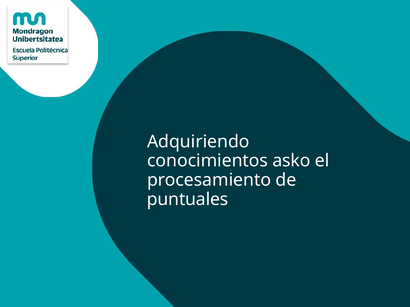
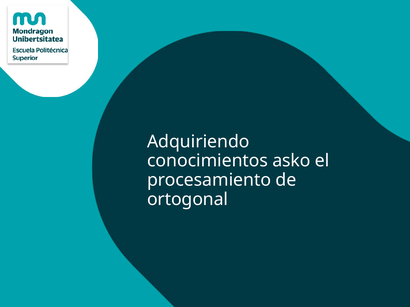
puntuales: puntuales -> ortogonal
